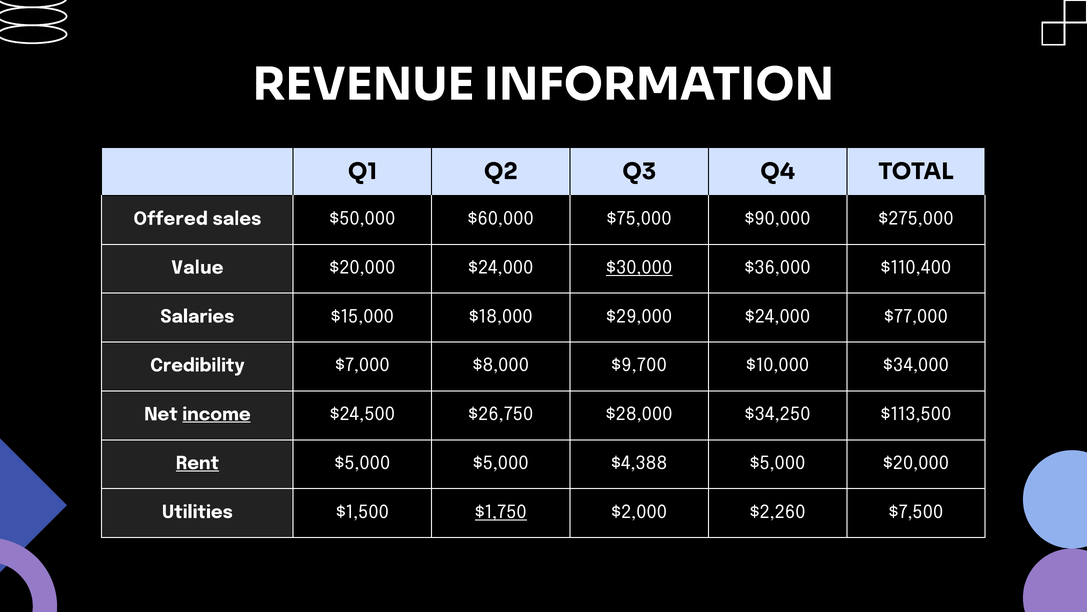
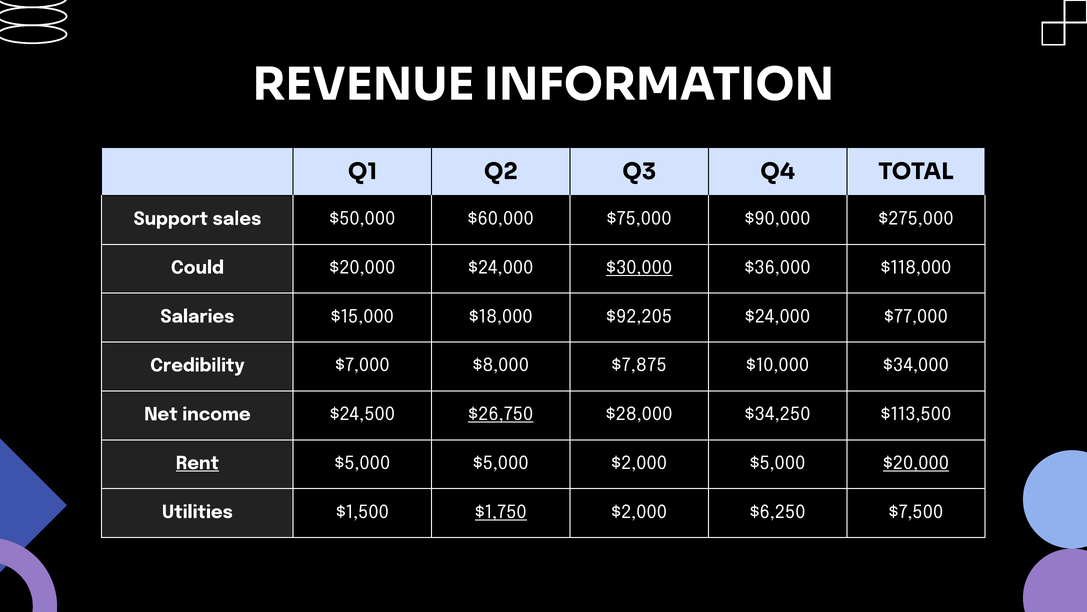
Offered: Offered -> Support
Value: Value -> Could
$110,400: $110,400 -> $118,000
$29,000: $29,000 -> $92,205
$9,700: $9,700 -> $7,875
income underline: present -> none
$26,750 underline: none -> present
$5,000 $4,388: $4,388 -> $2,000
$20,000 at (916, 463) underline: none -> present
$2,260: $2,260 -> $6,250
